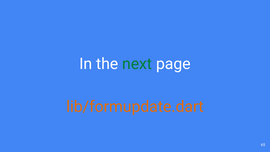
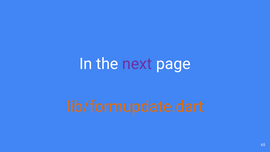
next colour: green -> purple
